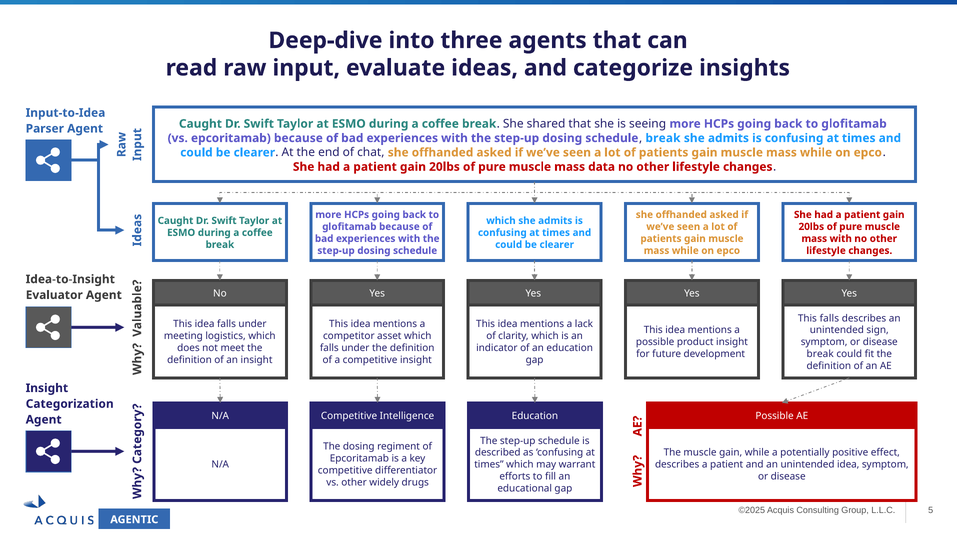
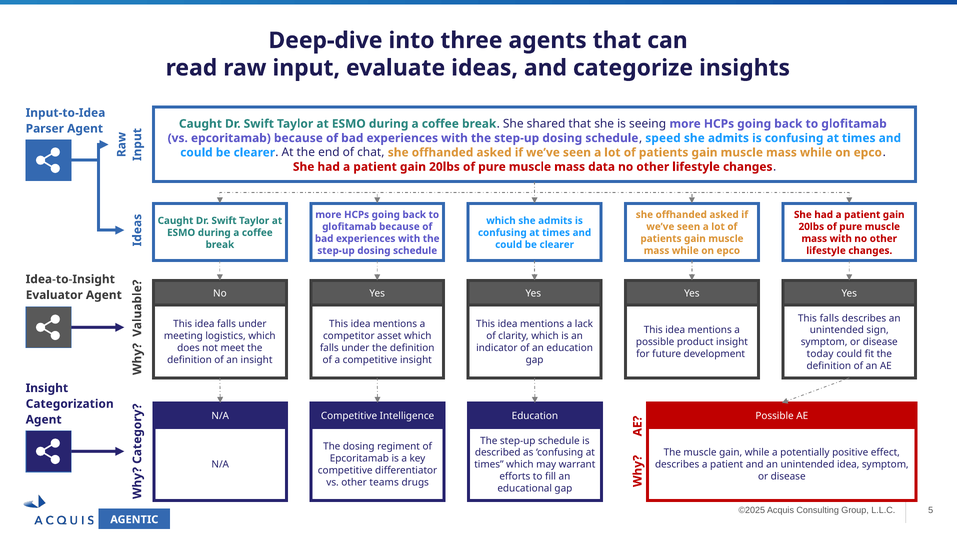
schedule break: break -> speed
break at (820, 354): break -> today
widely: widely -> teams
